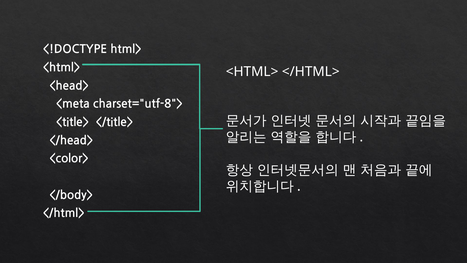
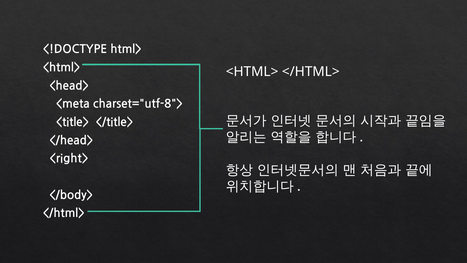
<color>: <color> -> <right>
